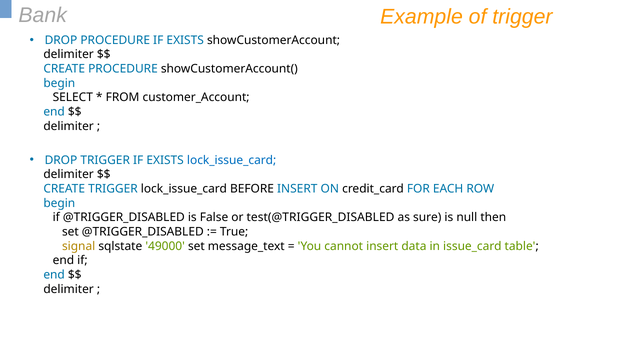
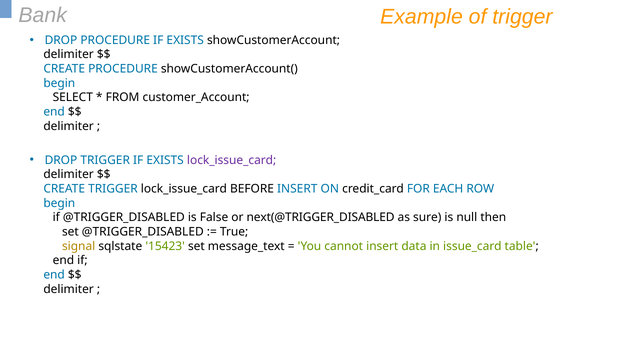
lock_issue_card at (232, 160) colour: blue -> purple
test(@TRIGGER_DISABLED: test(@TRIGGER_DISABLED -> next(@TRIGGER_DISABLED
49000: 49000 -> 15423
